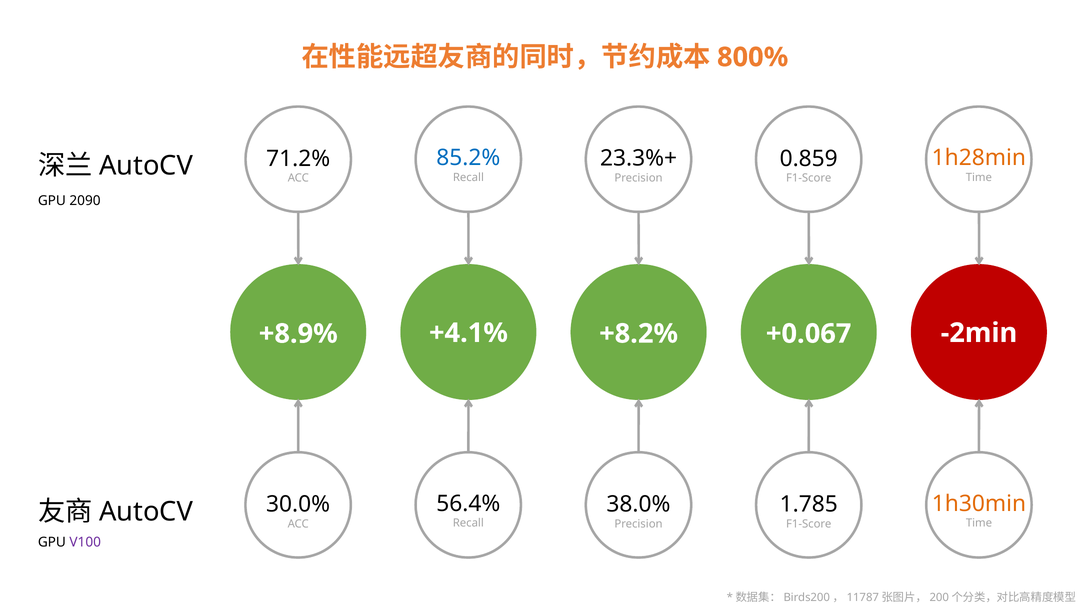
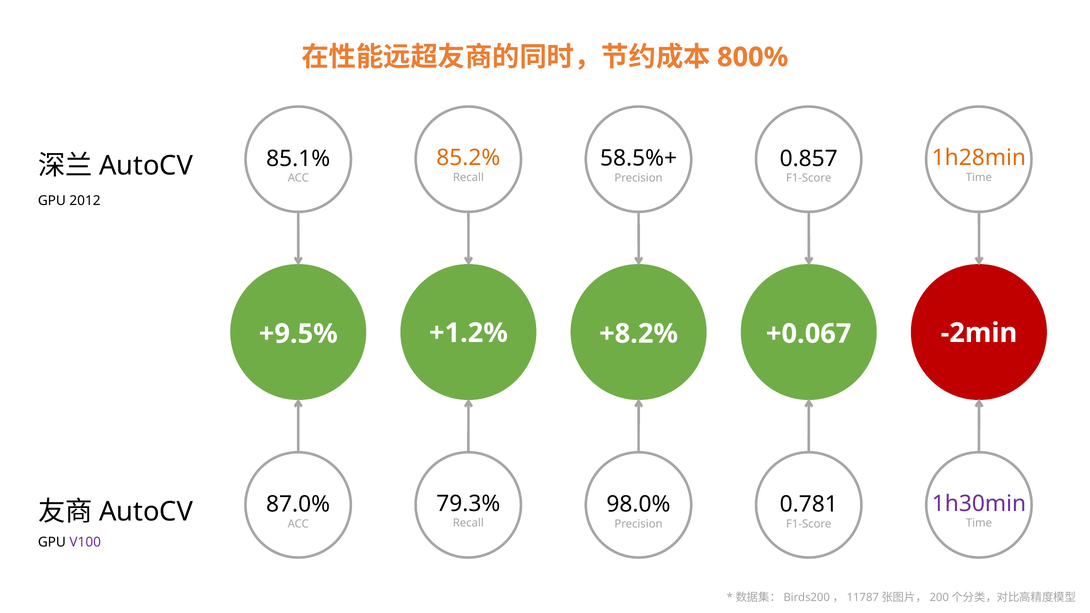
85.2% colour: blue -> orange
23.3%+: 23.3%+ -> 58.5%+
71.2%: 71.2% -> 85.1%
0.859: 0.859 -> 0.857
2090: 2090 -> 2012
+4.1%: +4.1% -> +1.2%
+8.9%: +8.9% -> +9.5%
56.4%: 56.4% -> 79.3%
1h30min colour: orange -> purple
38.0%: 38.0% -> 98.0%
30.0%: 30.0% -> 87.0%
1.785: 1.785 -> 0.781
